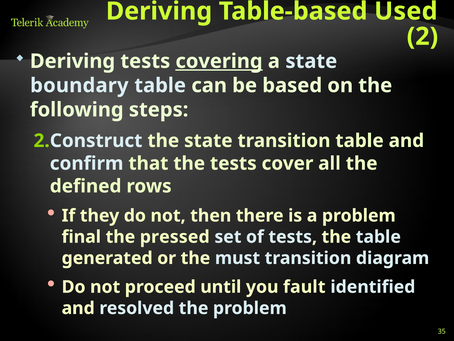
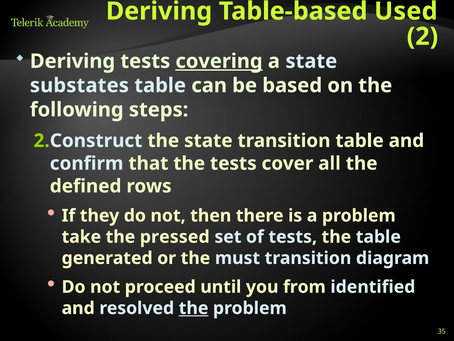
boundary: boundary -> substates
final: final -> take
fault: fault -> from
the at (194, 308) underline: none -> present
